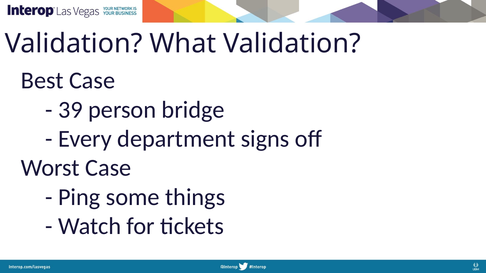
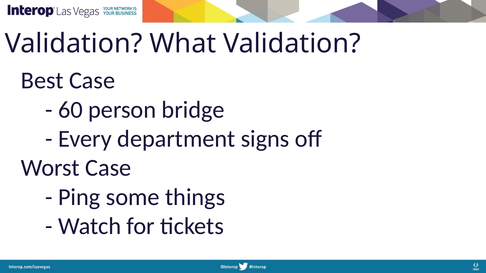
39: 39 -> 60
